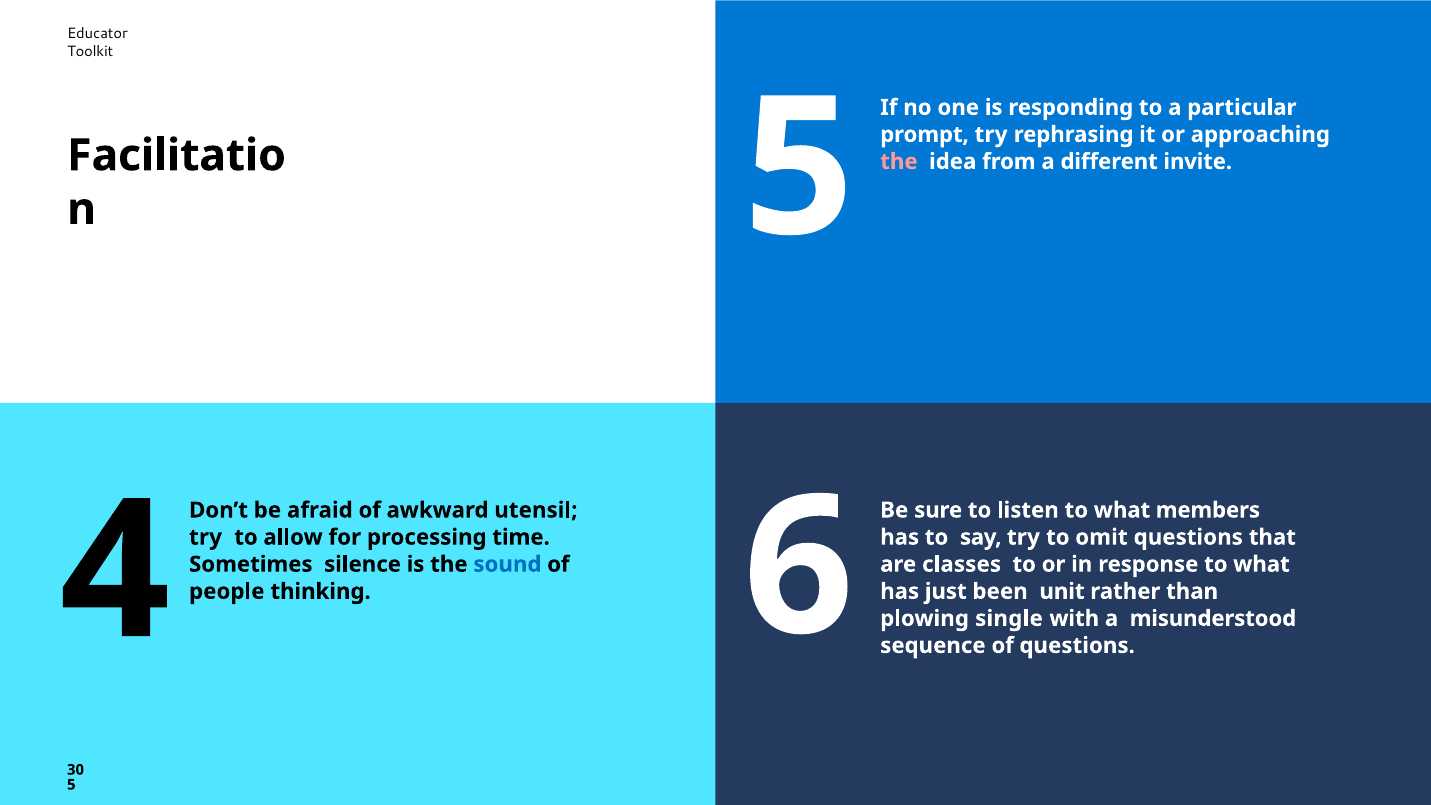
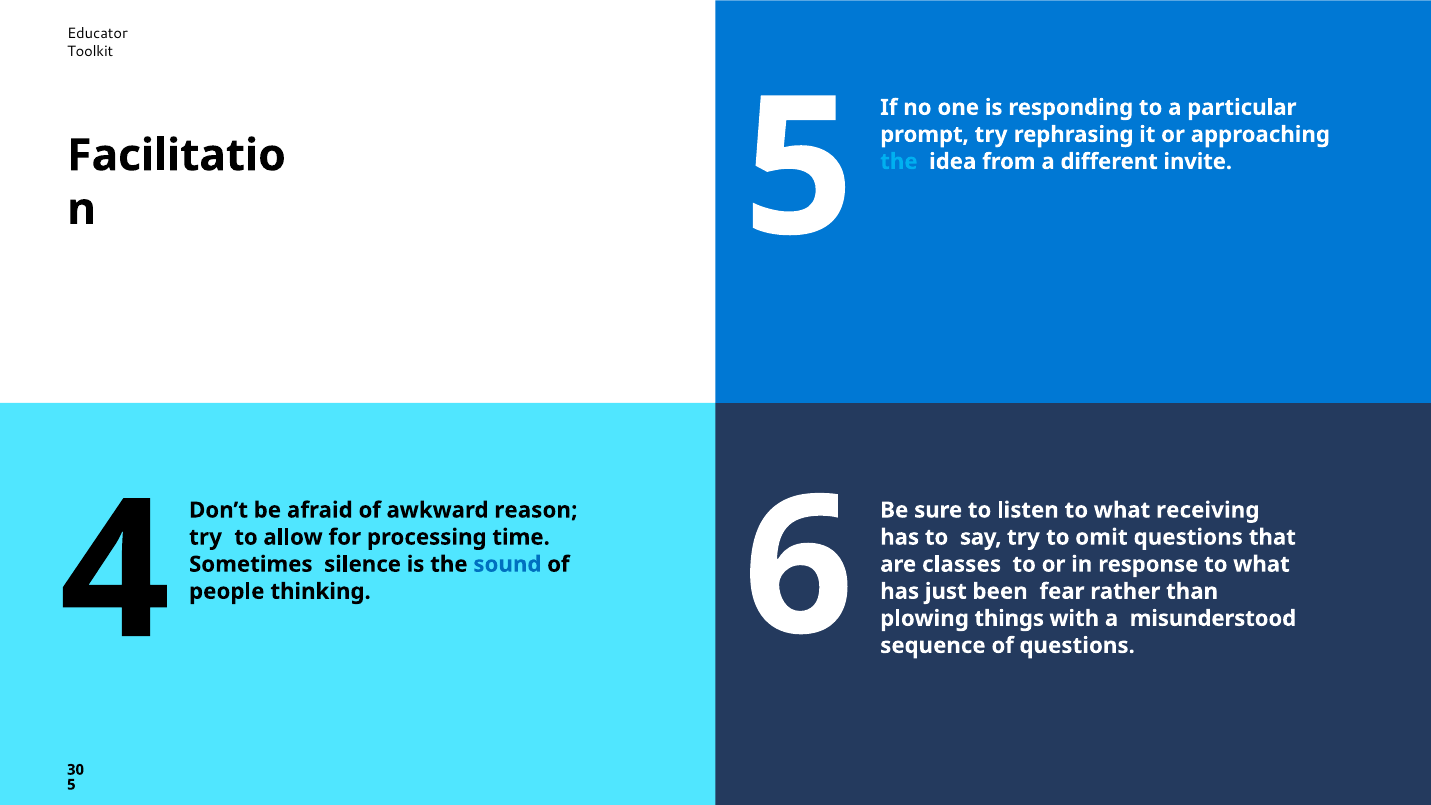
the at (899, 162) colour: pink -> light blue
utensil: utensil -> reason
members: members -> receiving
unit: unit -> fear
single: single -> things
